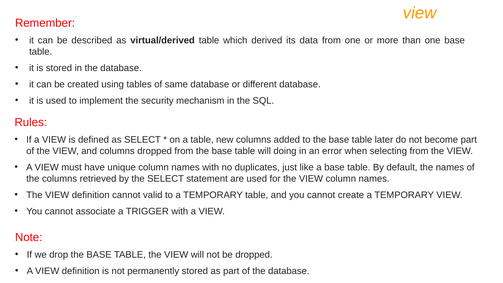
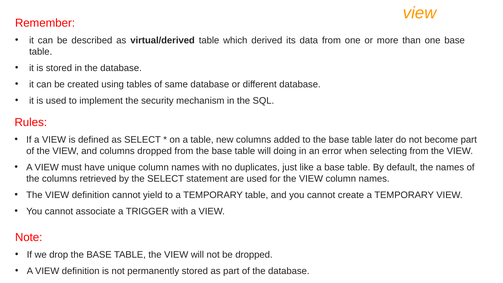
valid: valid -> yield
